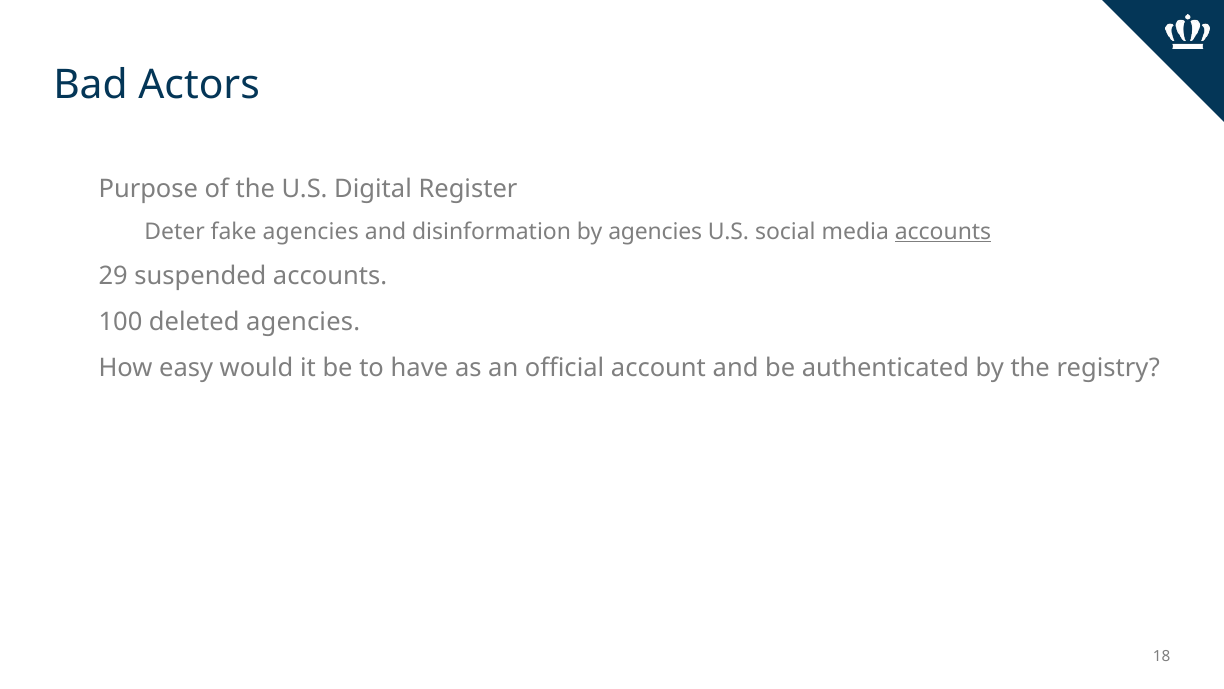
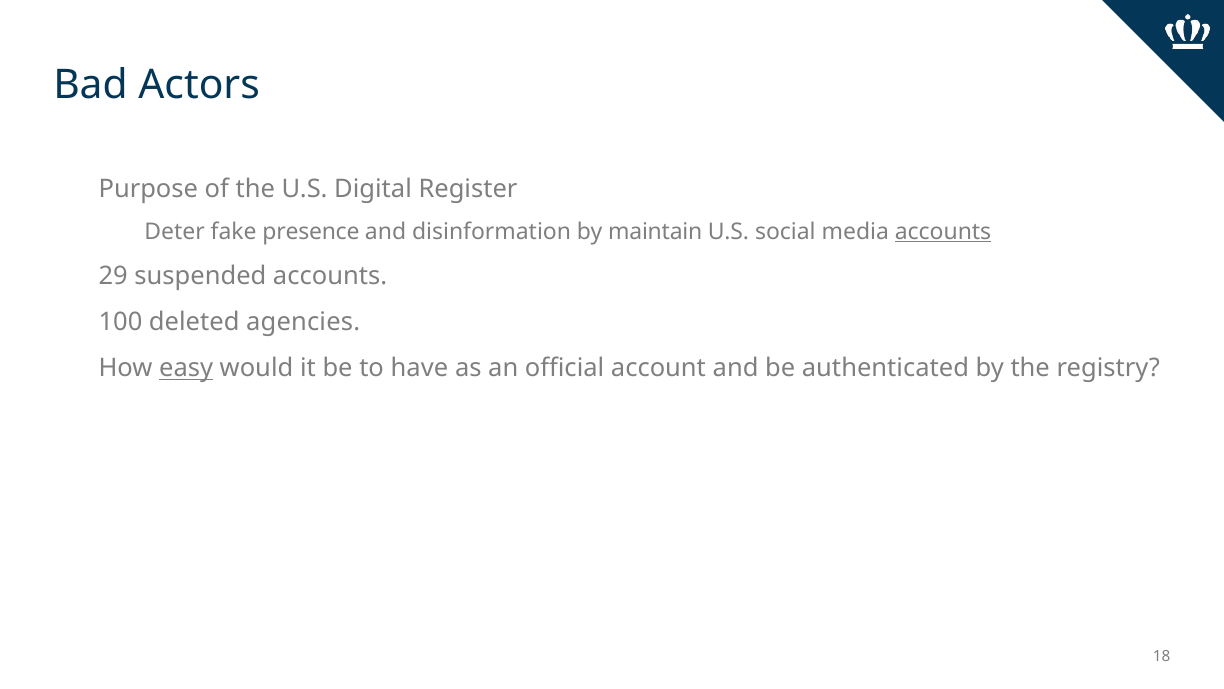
fake agencies: agencies -> presence
by agencies: agencies -> maintain
easy underline: none -> present
